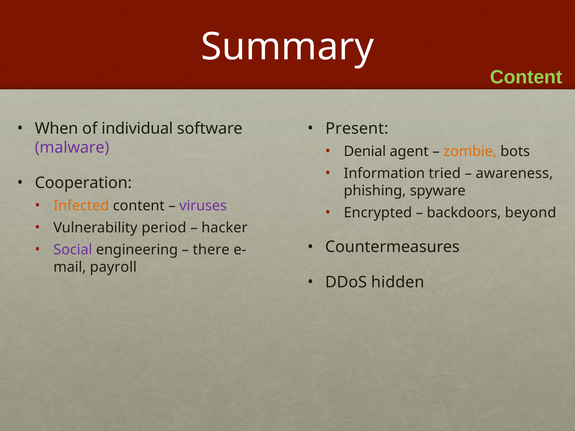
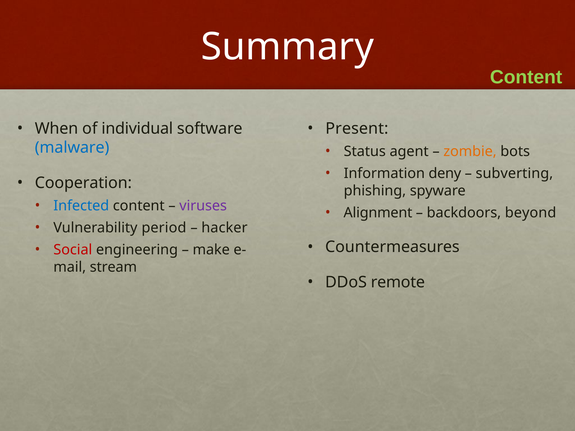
malware colour: purple -> blue
Denial: Denial -> Status
tried: tried -> deny
awareness: awareness -> subverting
Infected colour: orange -> blue
Encrypted: Encrypted -> Alignment
Social colour: purple -> red
there: there -> make
payroll: payroll -> stream
hidden: hidden -> remote
